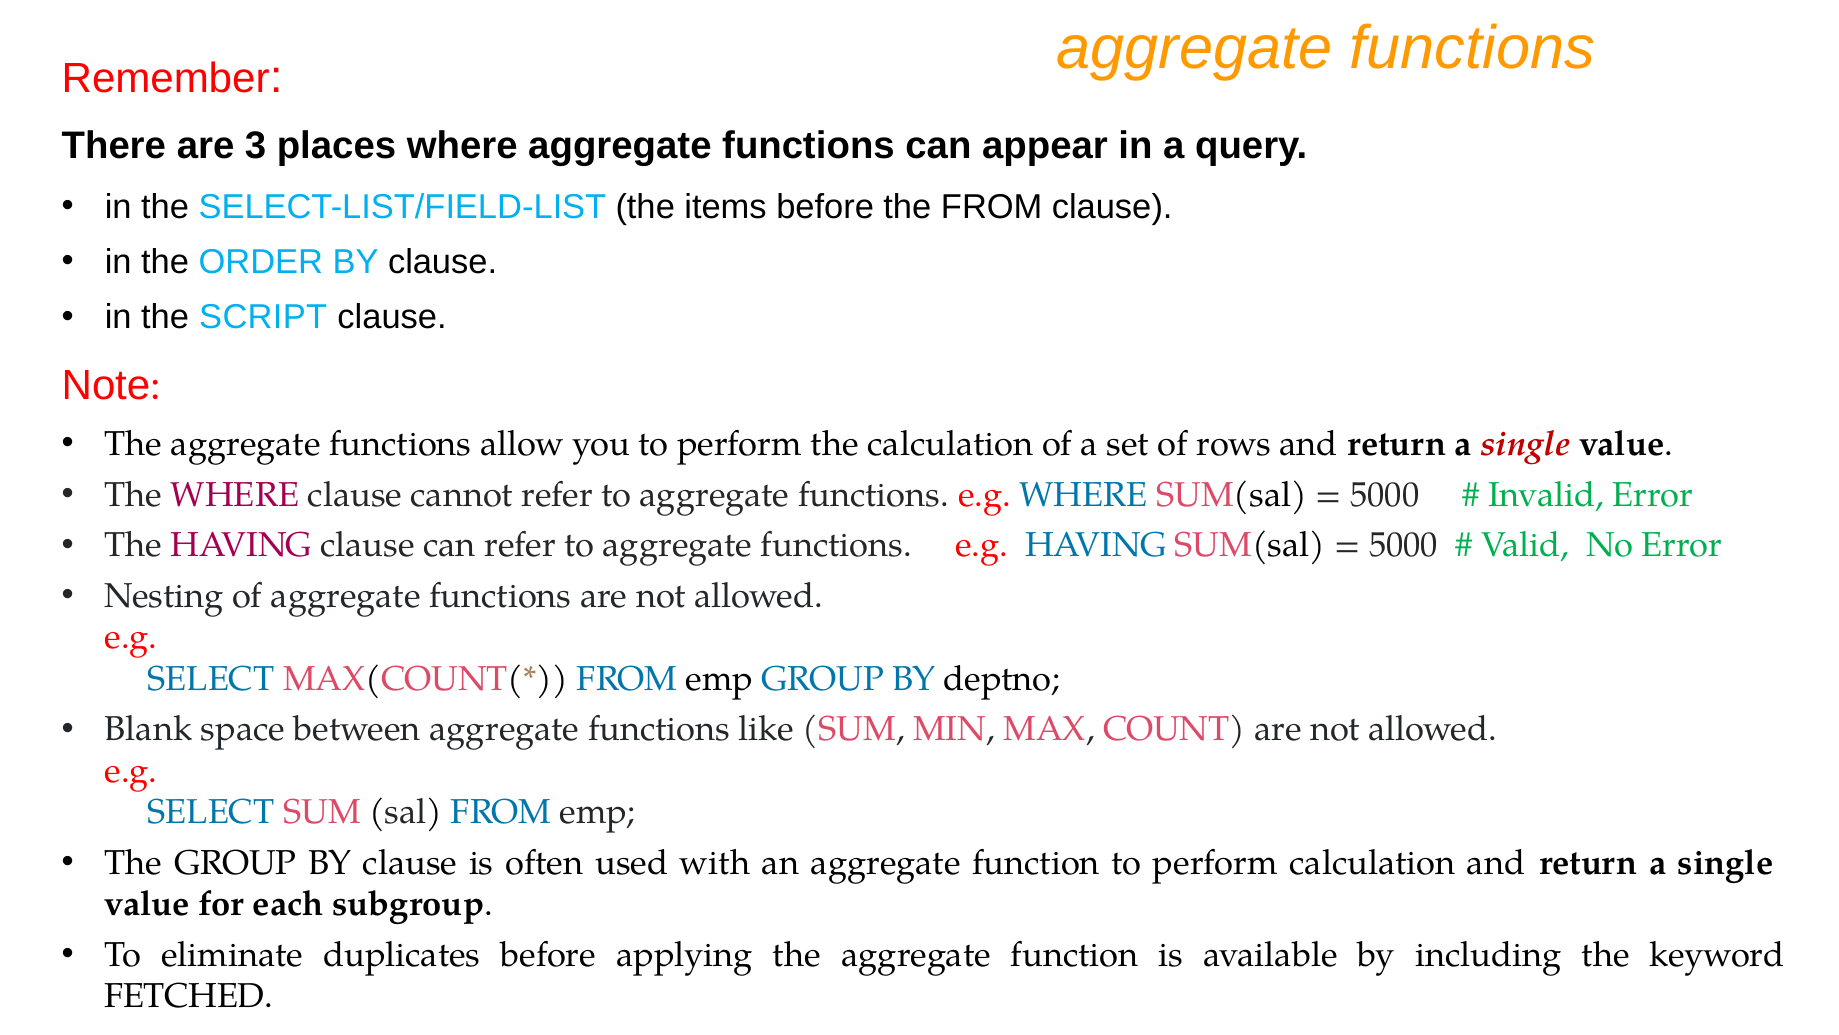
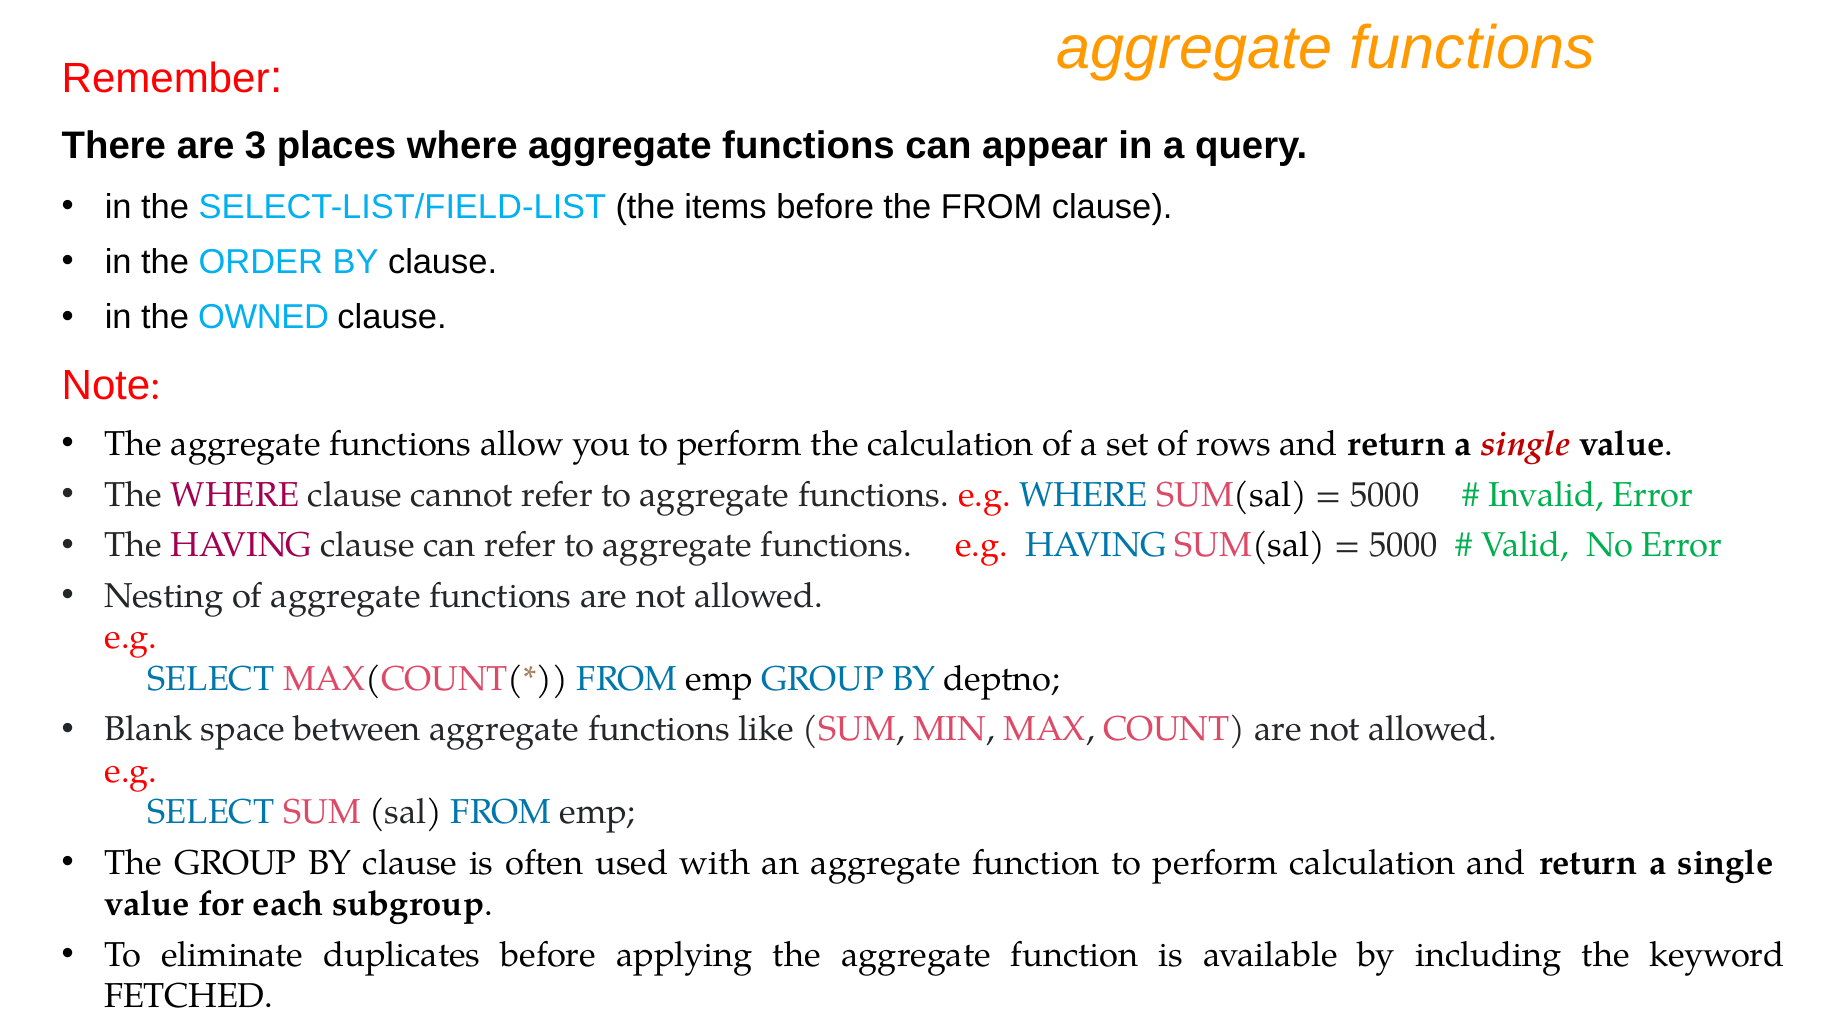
SCRIPT: SCRIPT -> OWNED
